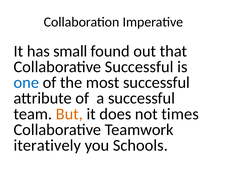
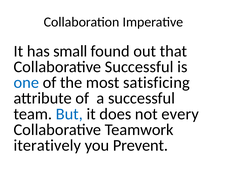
most successful: successful -> satisficing
But colour: orange -> blue
times: times -> every
Schools: Schools -> Prevent
